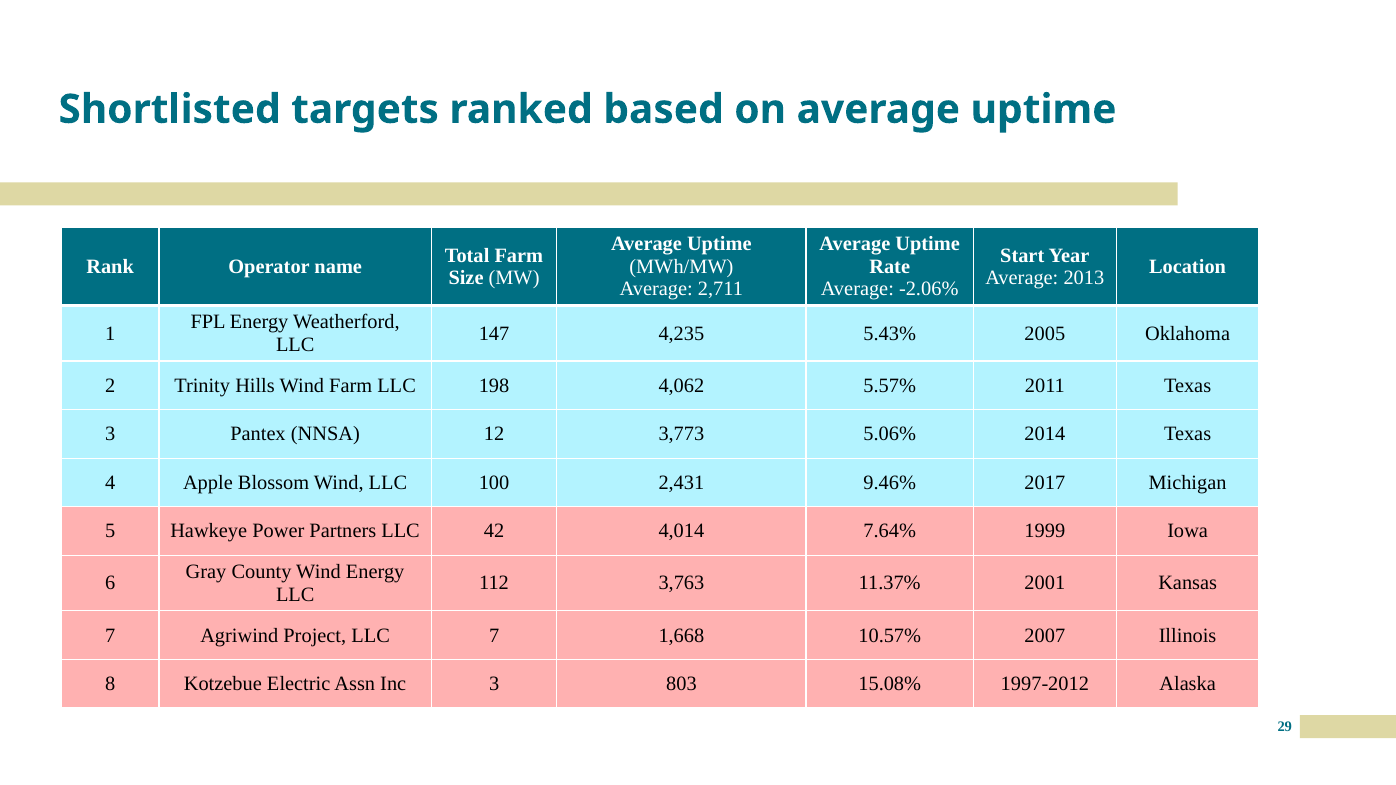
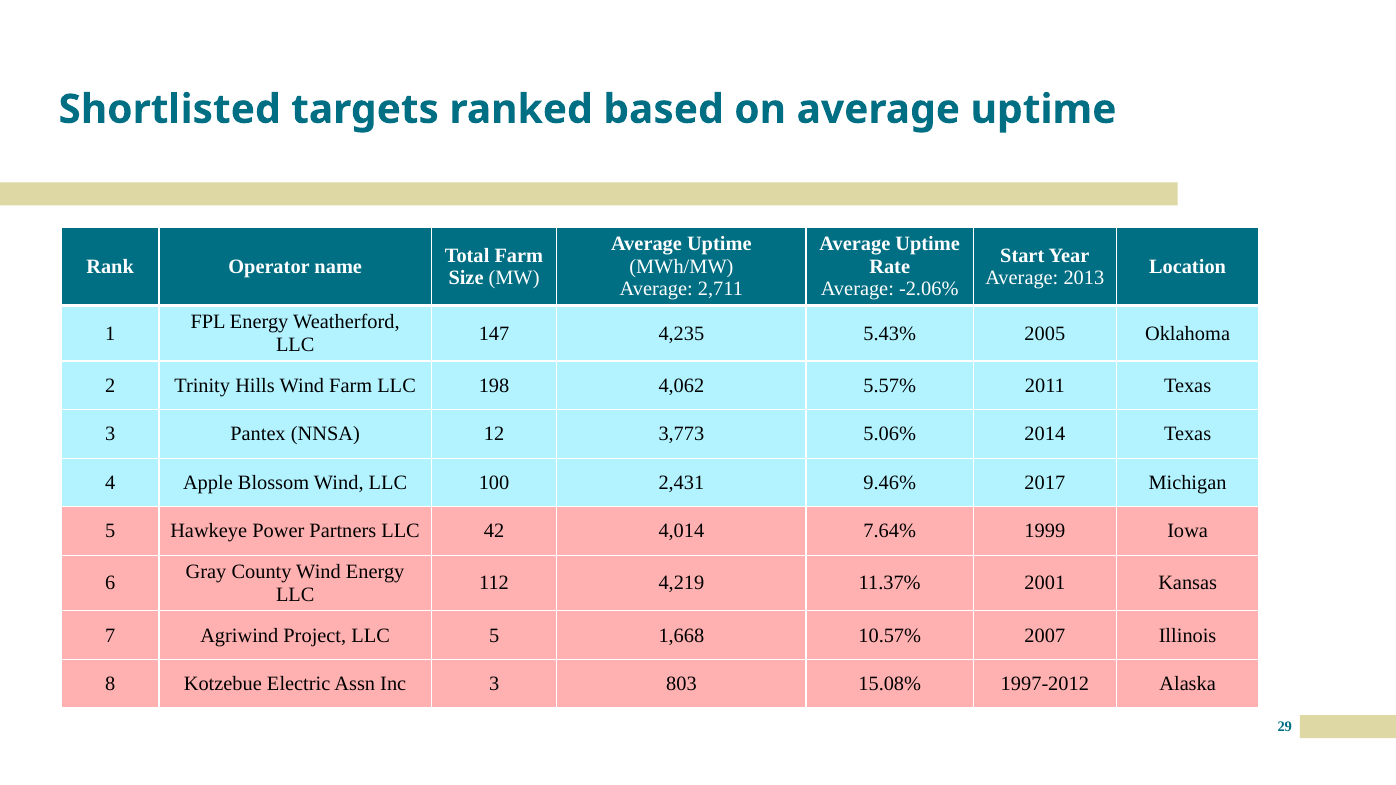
3,763: 3,763 -> 4,219
LLC 7: 7 -> 5
